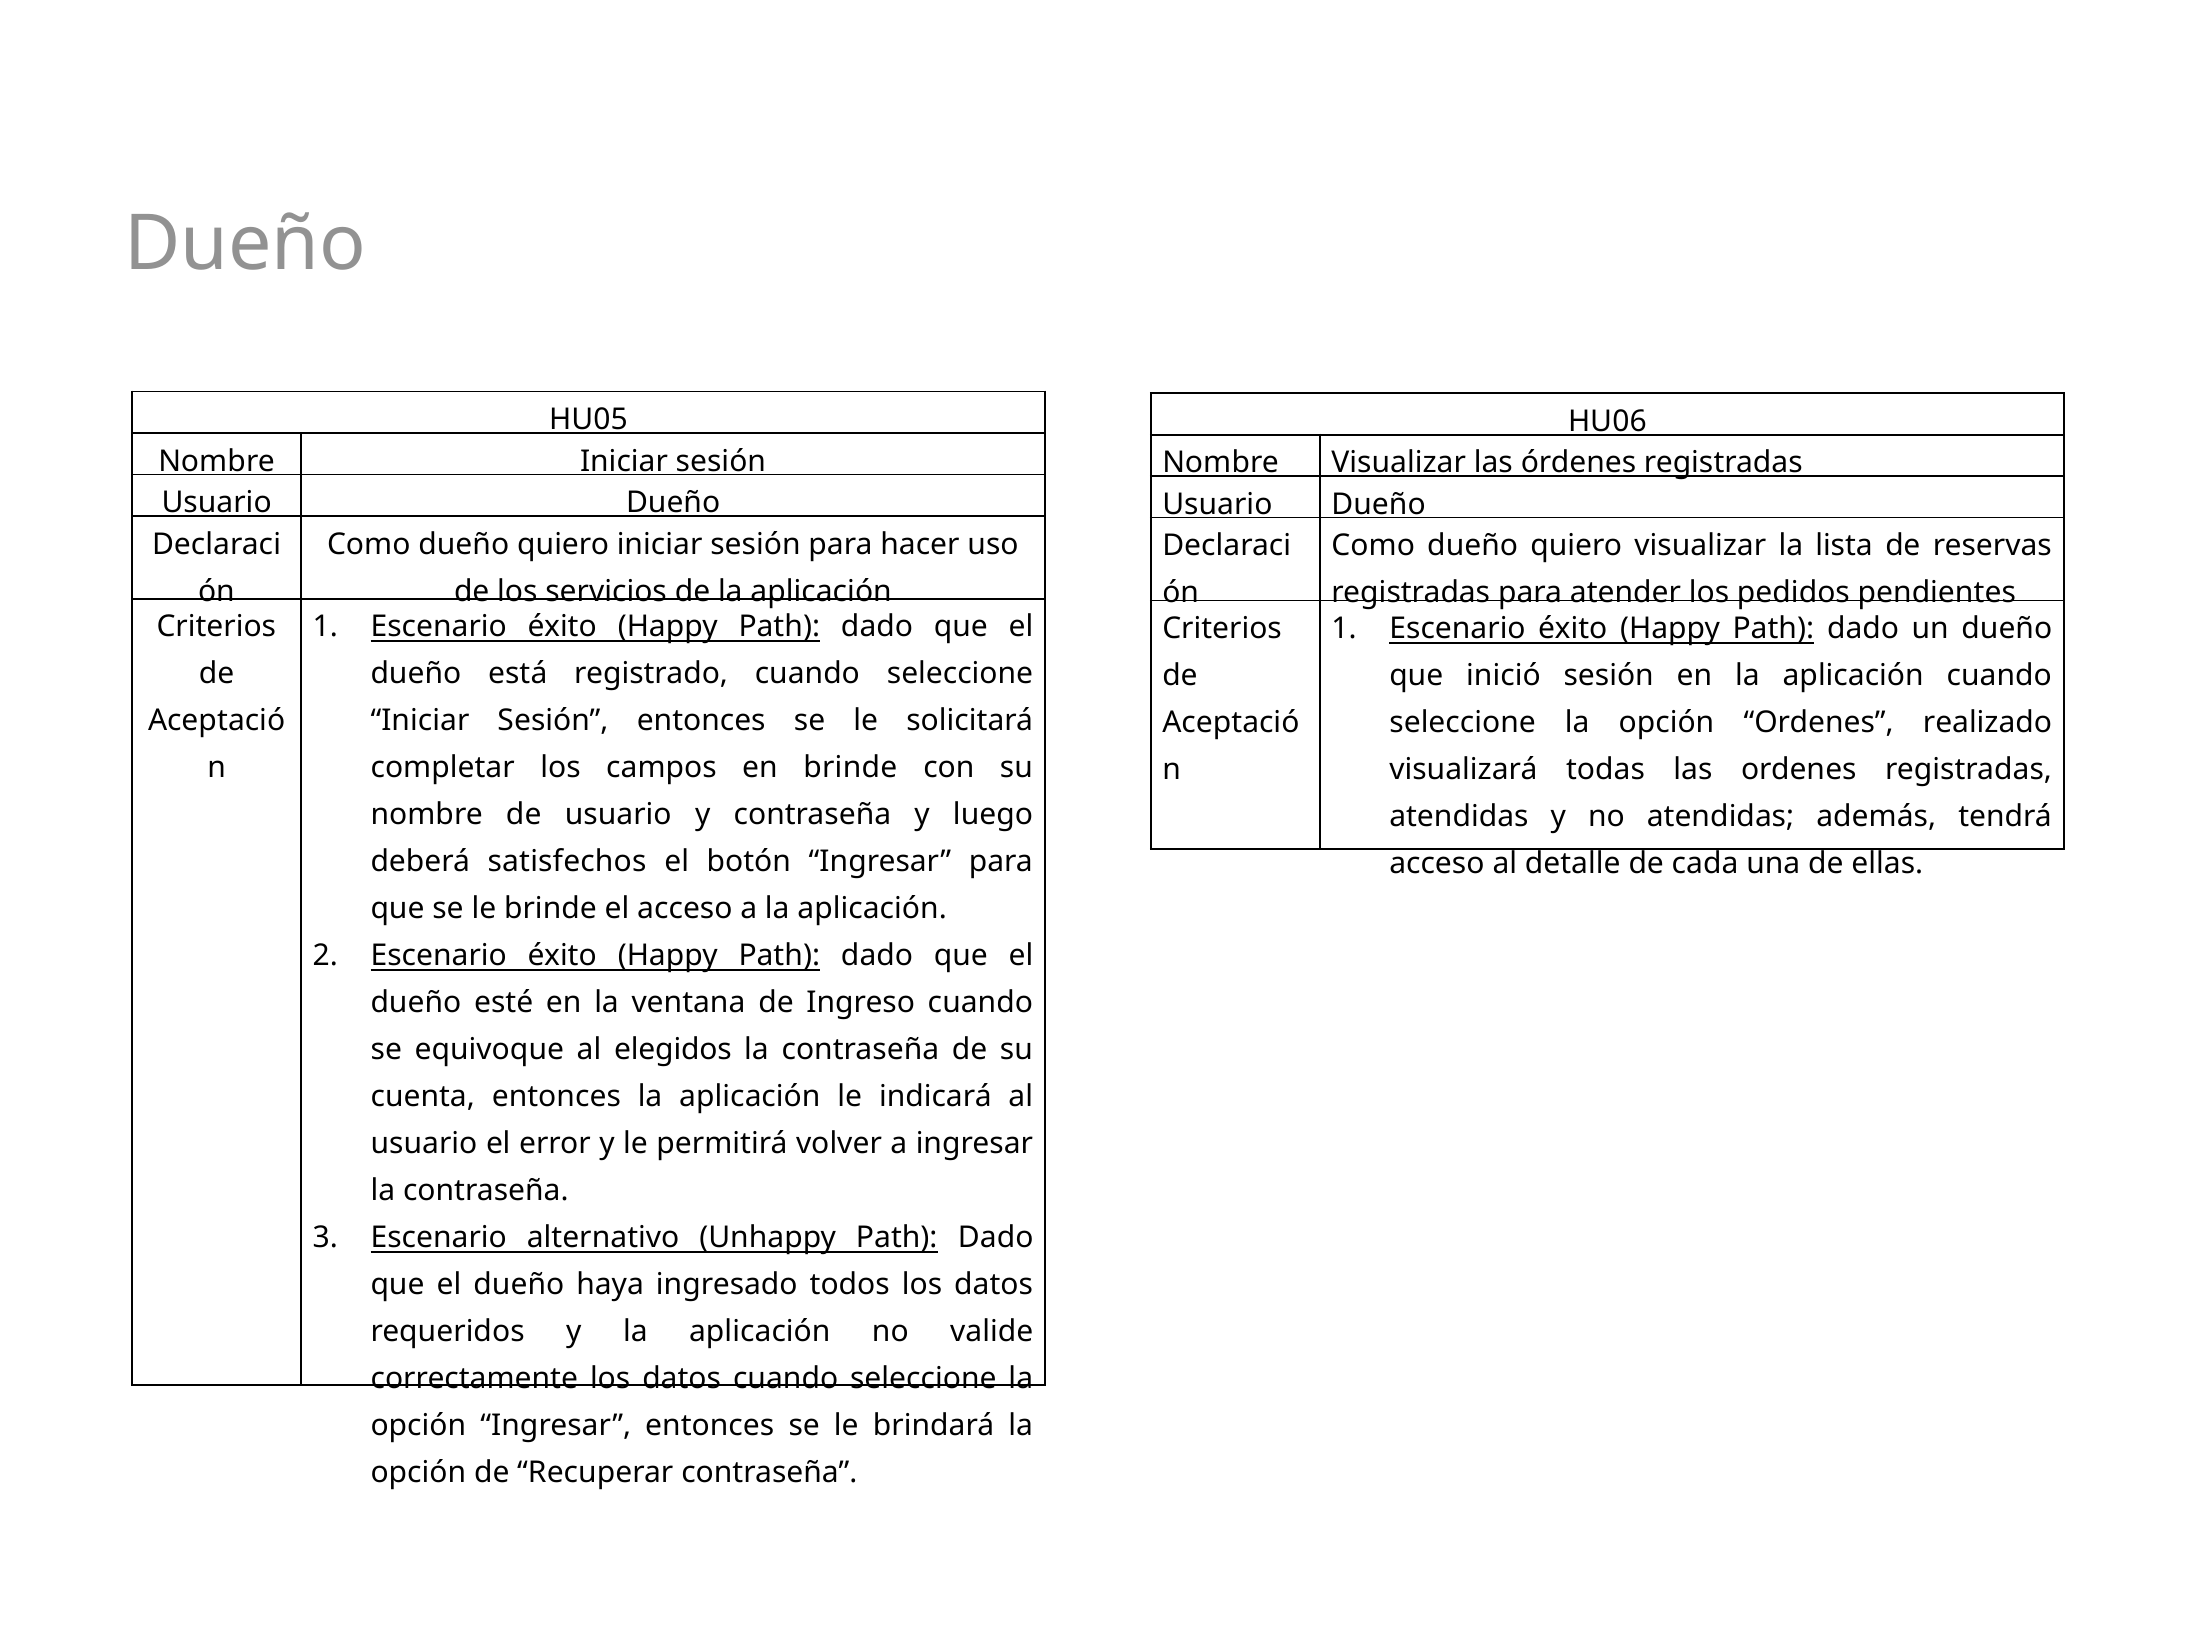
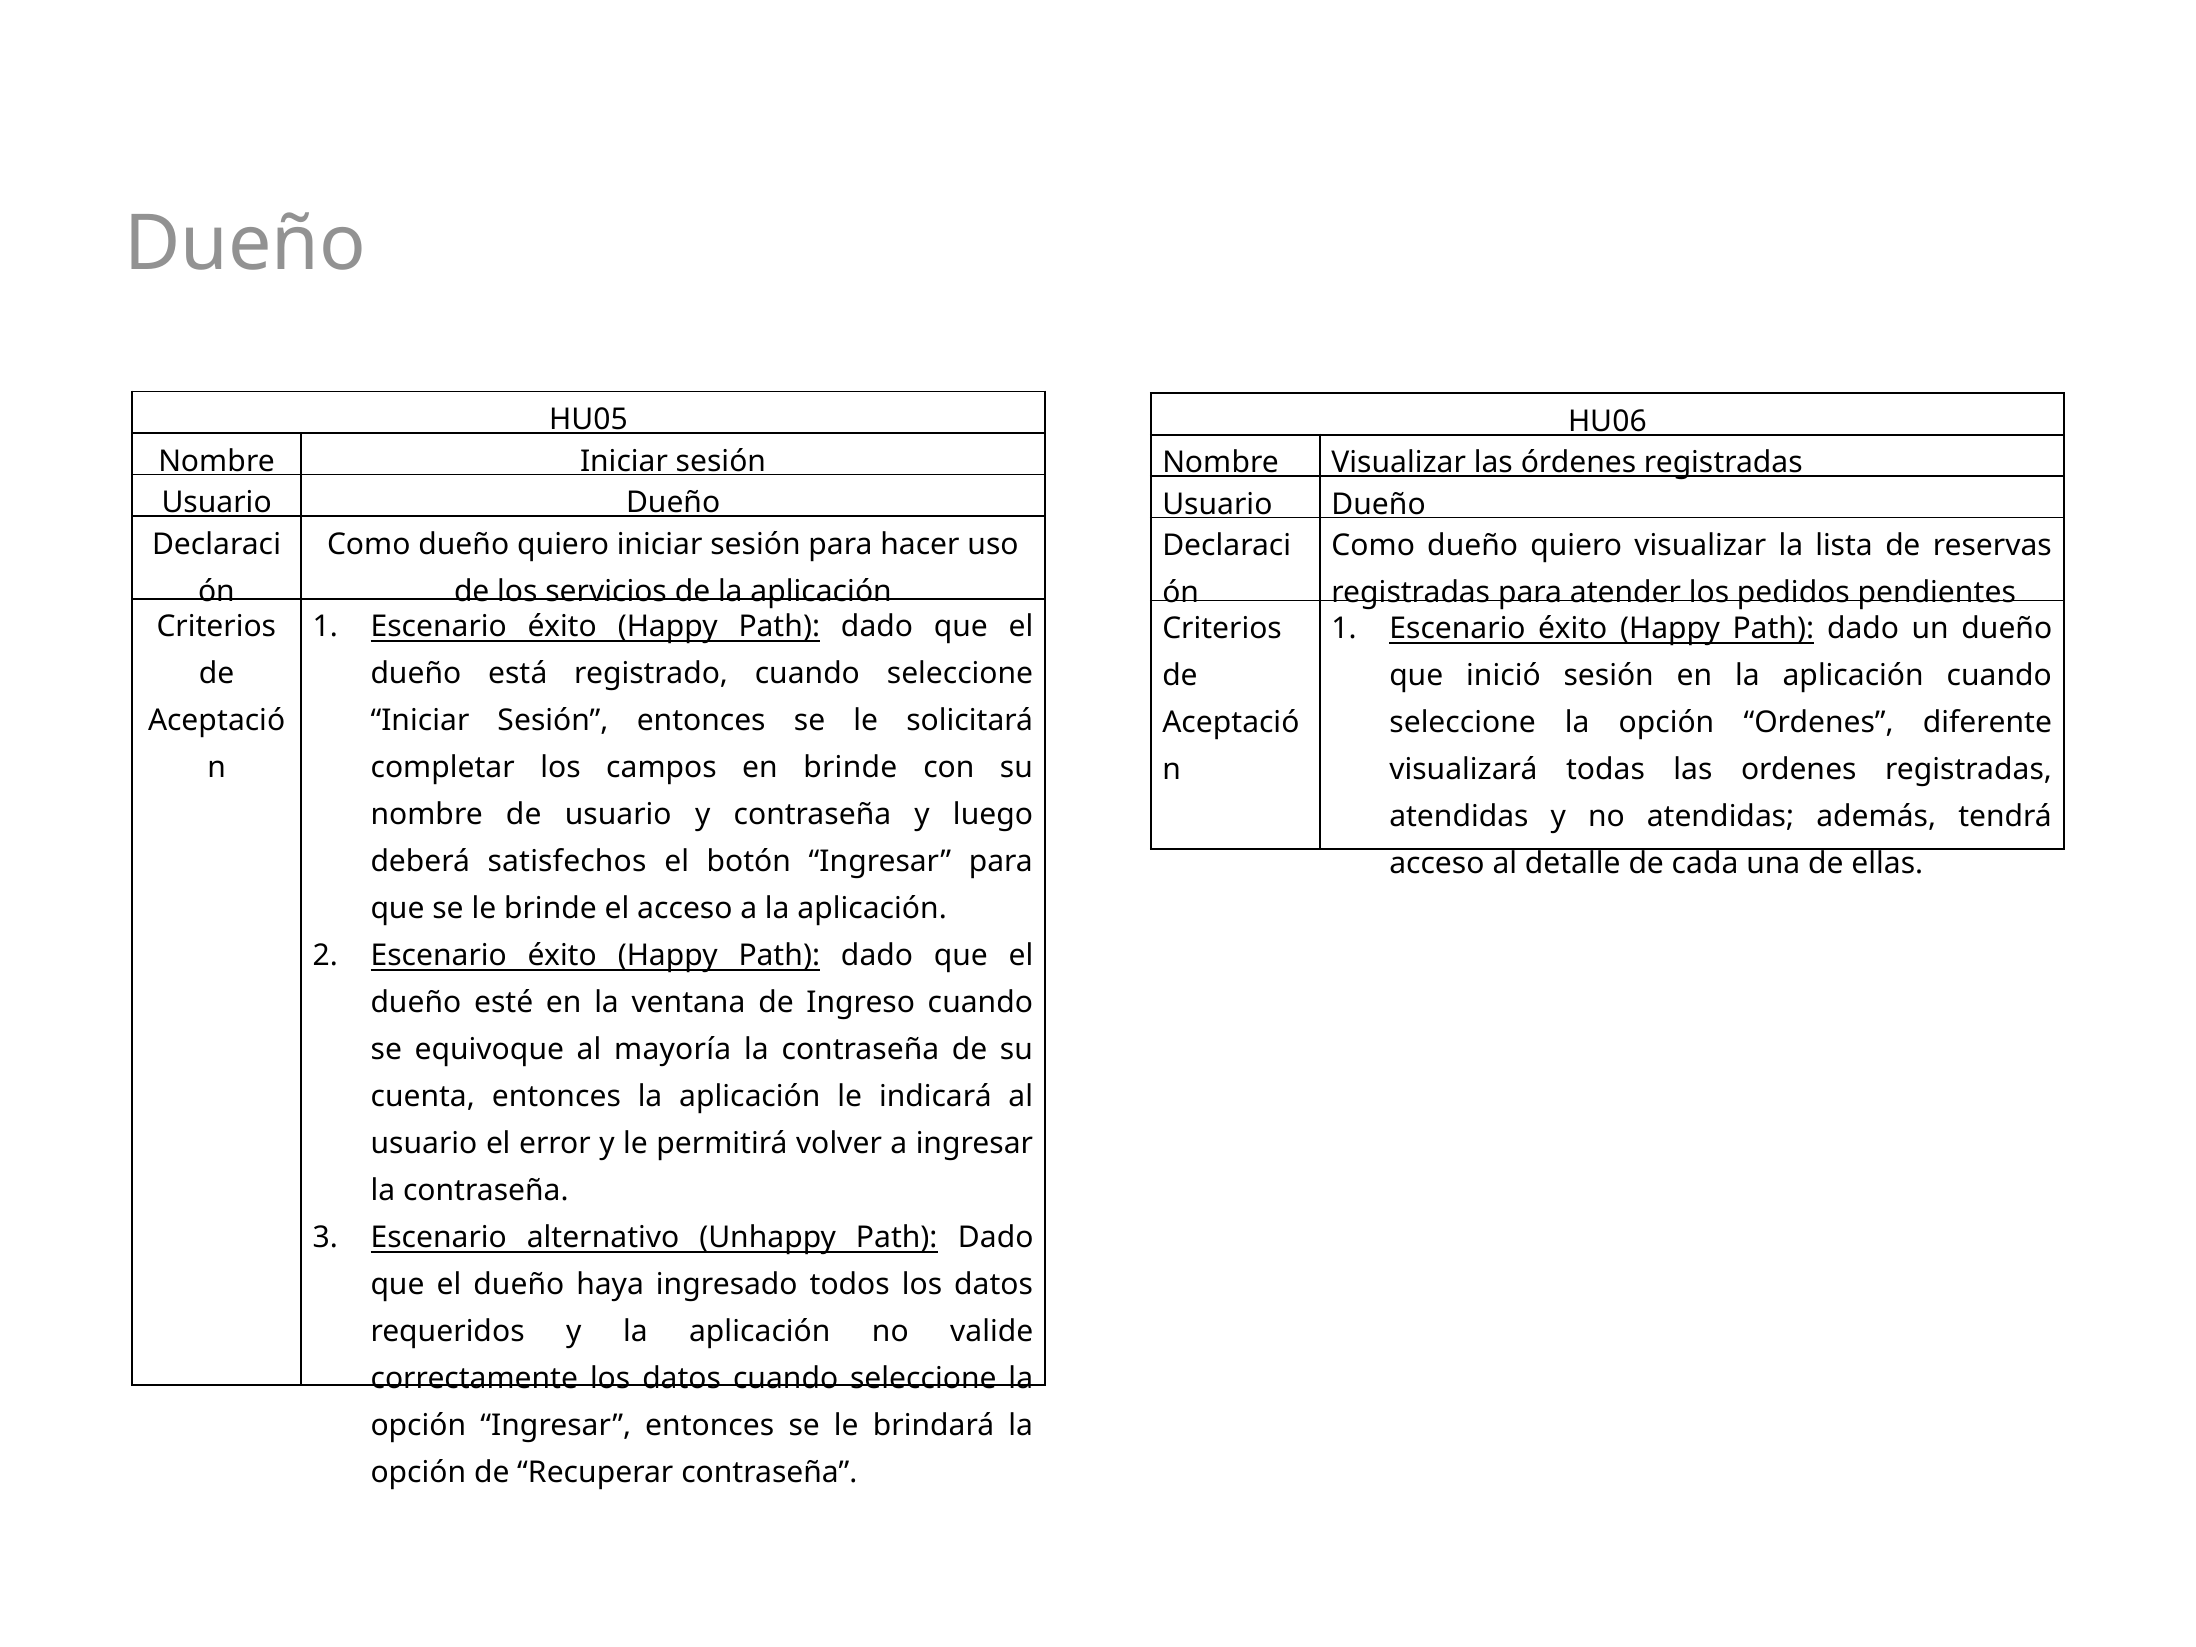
realizado: realizado -> diferente
elegidos: elegidos -> mayoría
